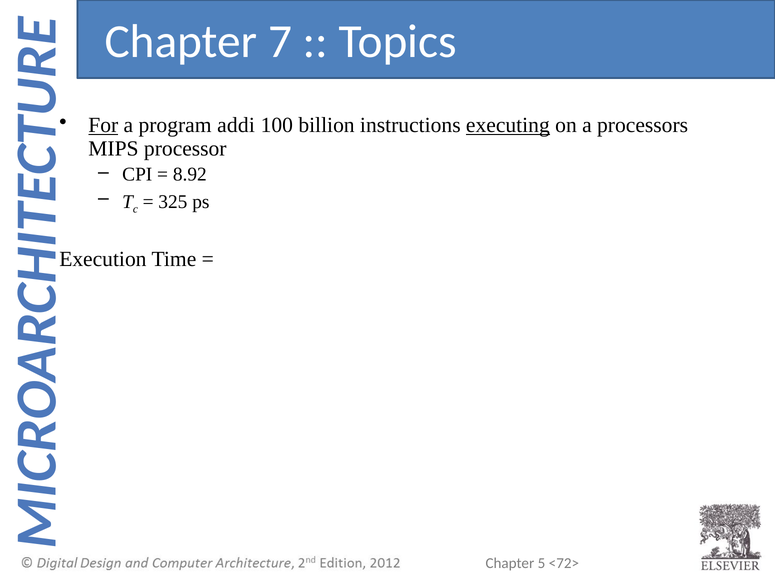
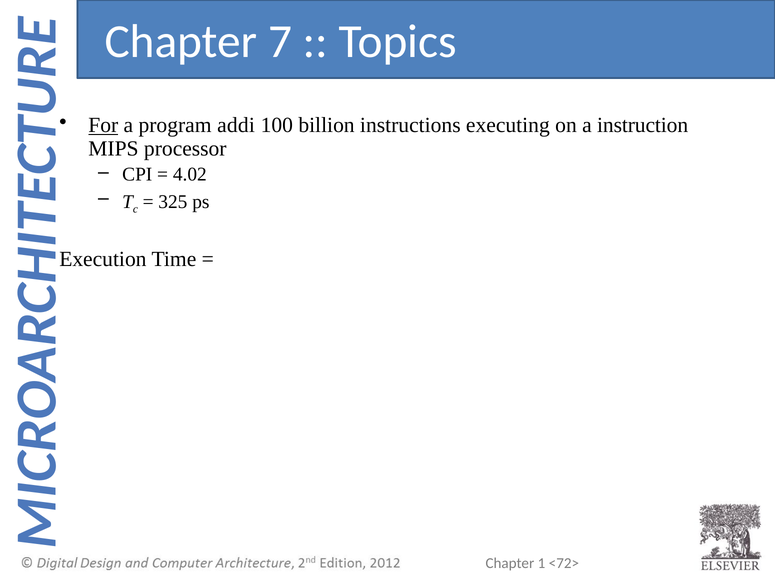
executing underline: present -> none
processors: processors -> instruction
8.92: 8.92 -> 4.02
5: 5 -> 1
